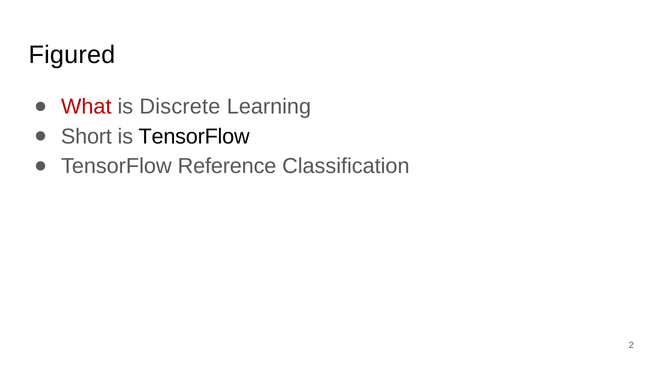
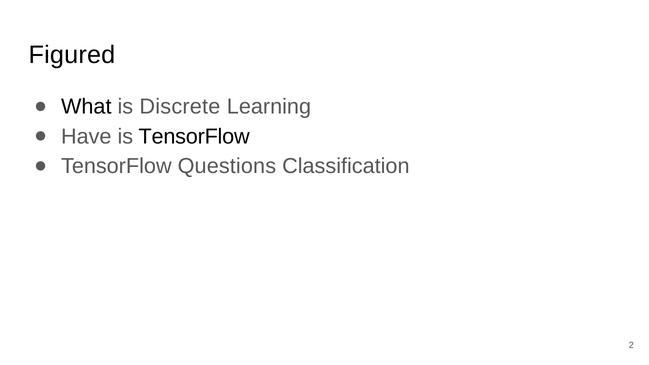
What colour: red -> black
Short: Short -> Have
Reference: Reference -> Questions
